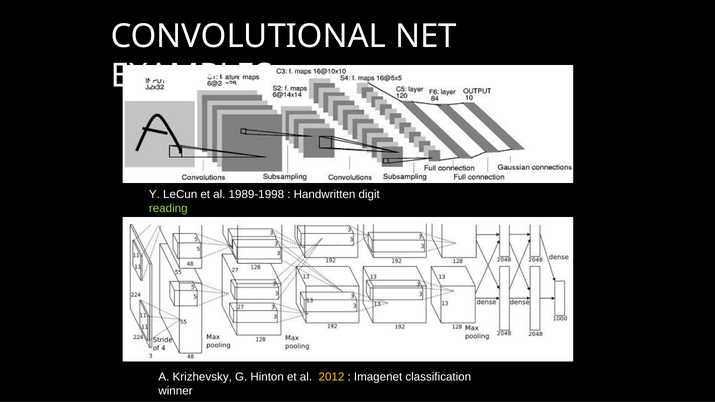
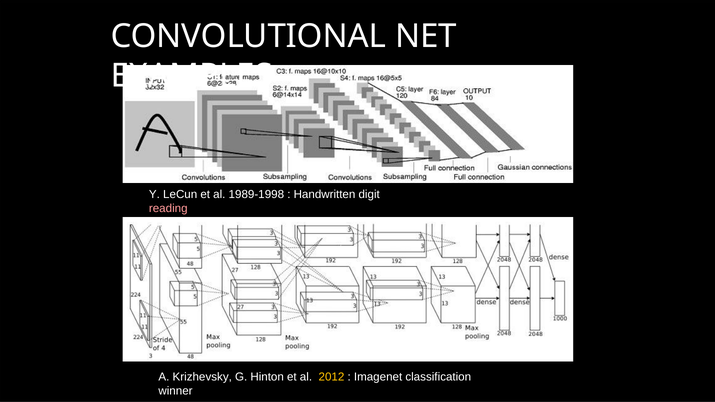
reading colour: light green -> pink
